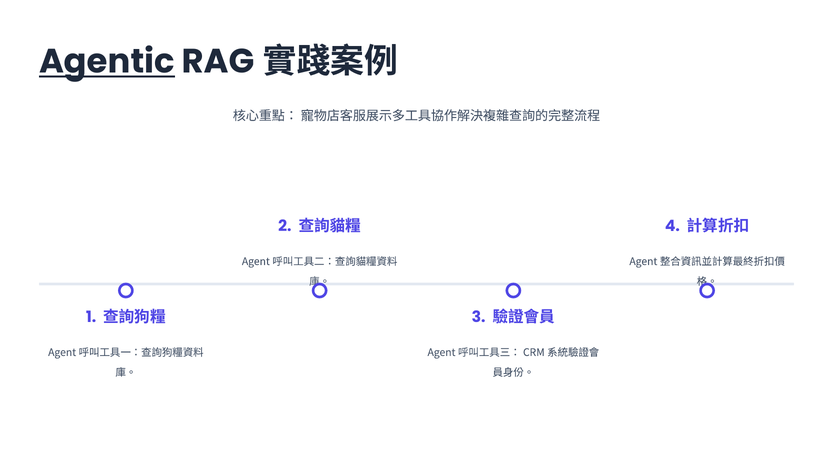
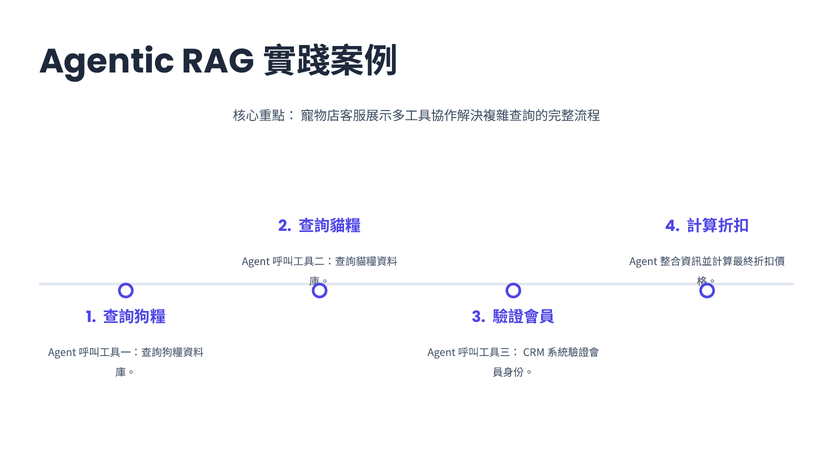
Agentic underline: present -> none
